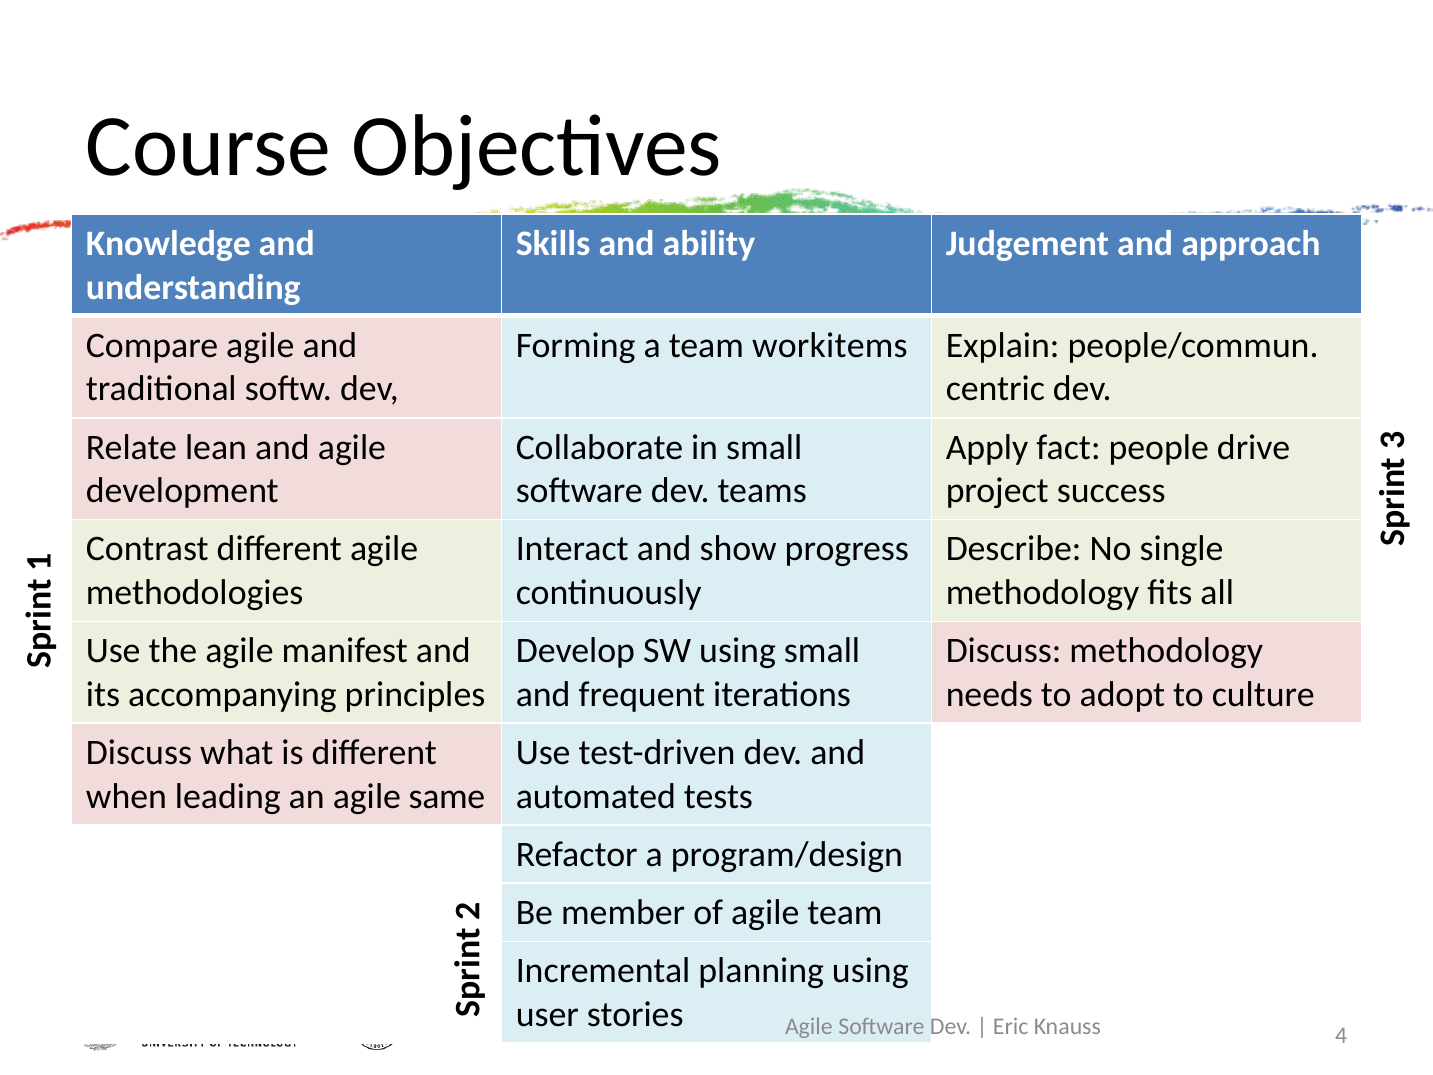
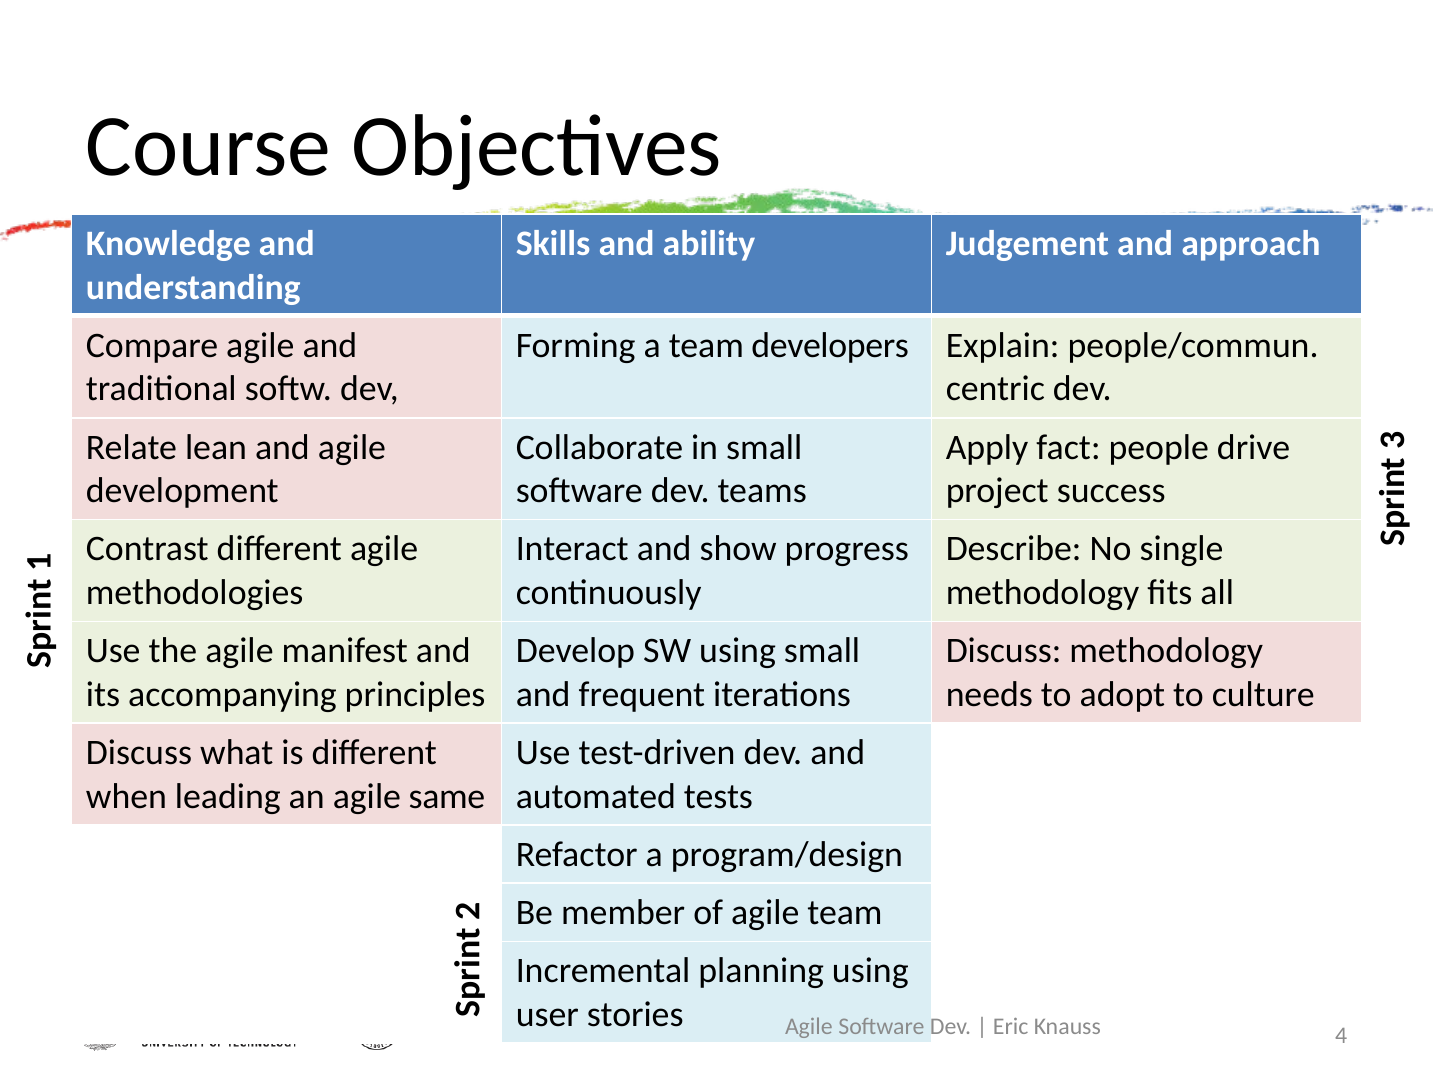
workitems: workitems -> developers
